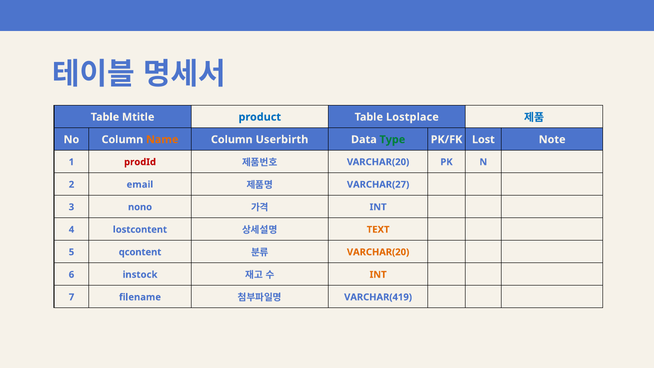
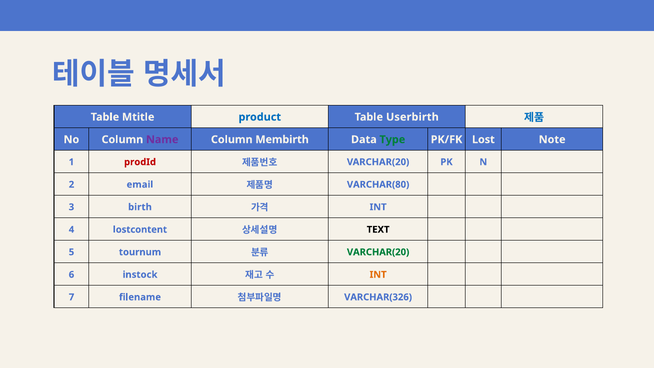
Lostplace: Lostplace -> Userbirth
Name colour: orange -> purple
Userbirth: Userbirth -> Membirth
VARCHAR(27: VARCHAR(27 -> VARCHAR(80
nono: nono -> birth
TEXT colour: orange -> black
qcontent: qcontent -> tournum
VARCHAR(20 at (378, 252) colour: orange -> green
VARCHAR(419: VARCHAR(419 -> VARCHAR(326
